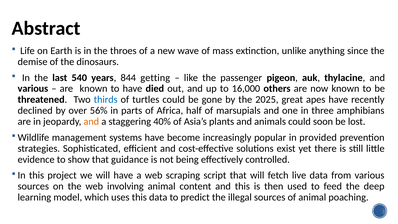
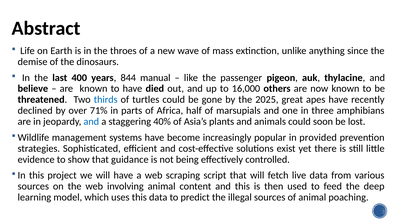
540: 540 -> 400
getting: getting -> manual
various at (33, 89): various -> believe
56%: 56% -> 71%
and at (91, 121) colour: orange -> blue
